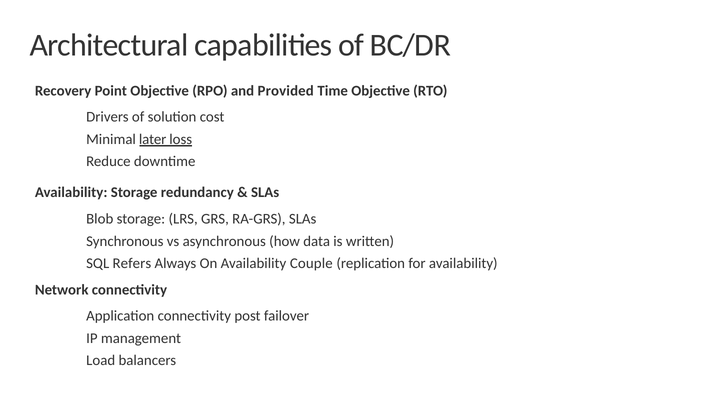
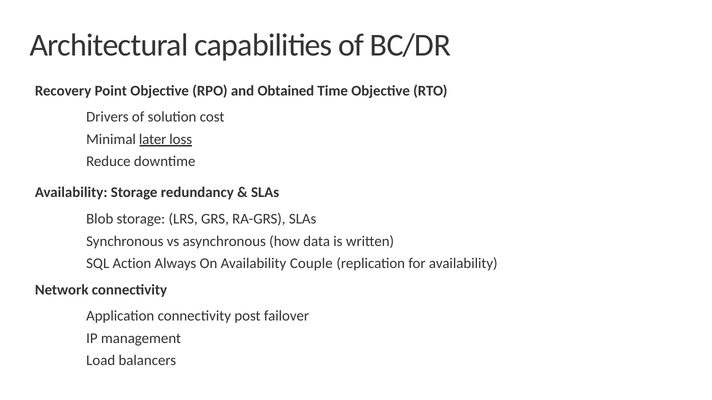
Provided: Provided -> Obtained
Refers: Refers -> Action
